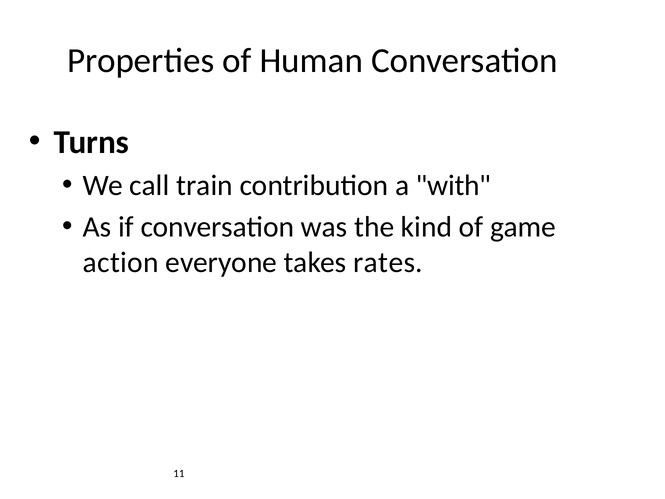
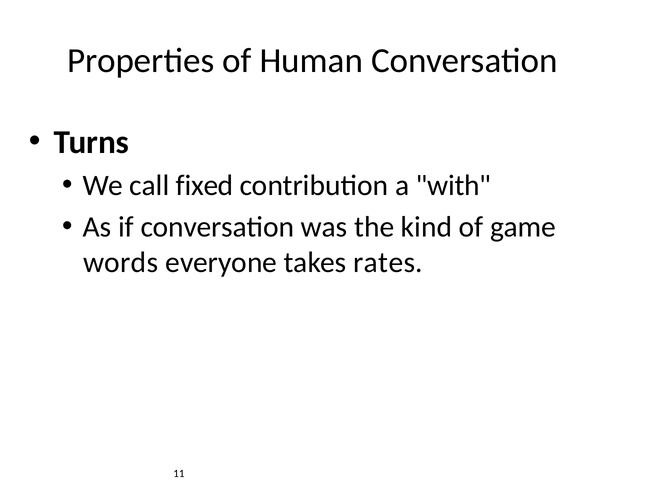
train: train -> fixed
action: action -> words
